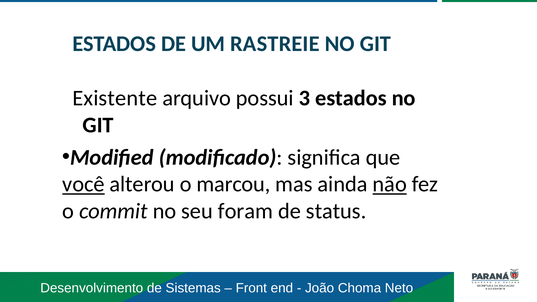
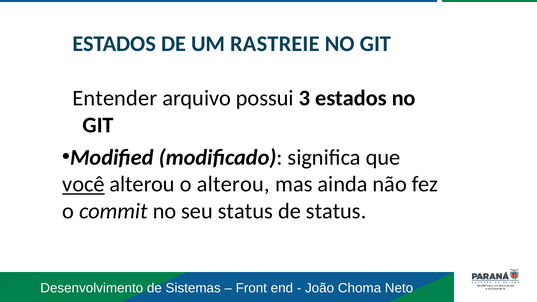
Existente: Existente -> Entender
o marcou: marcou -> alterou
não underline: present -> none
seu foram: foram -> status
